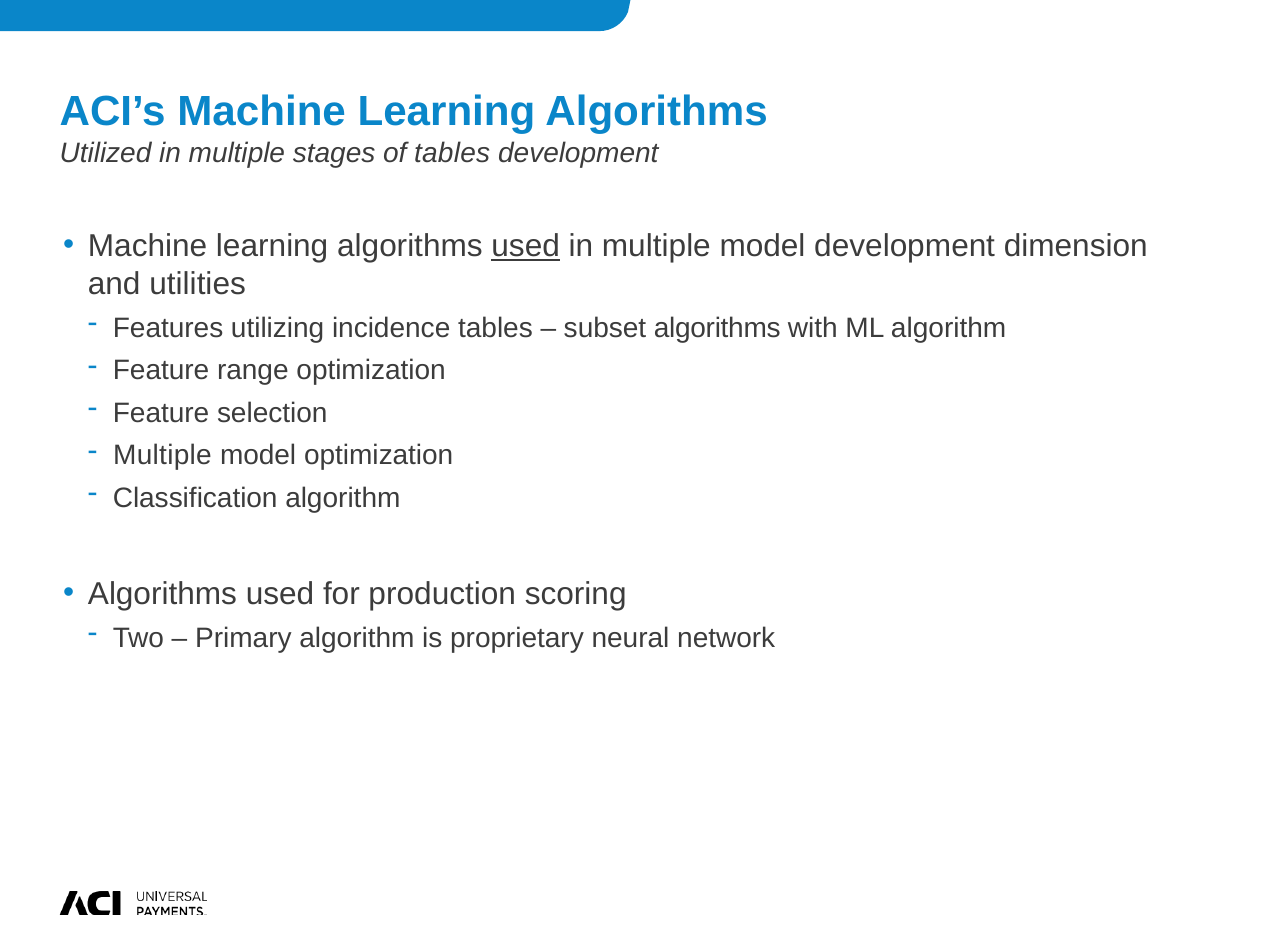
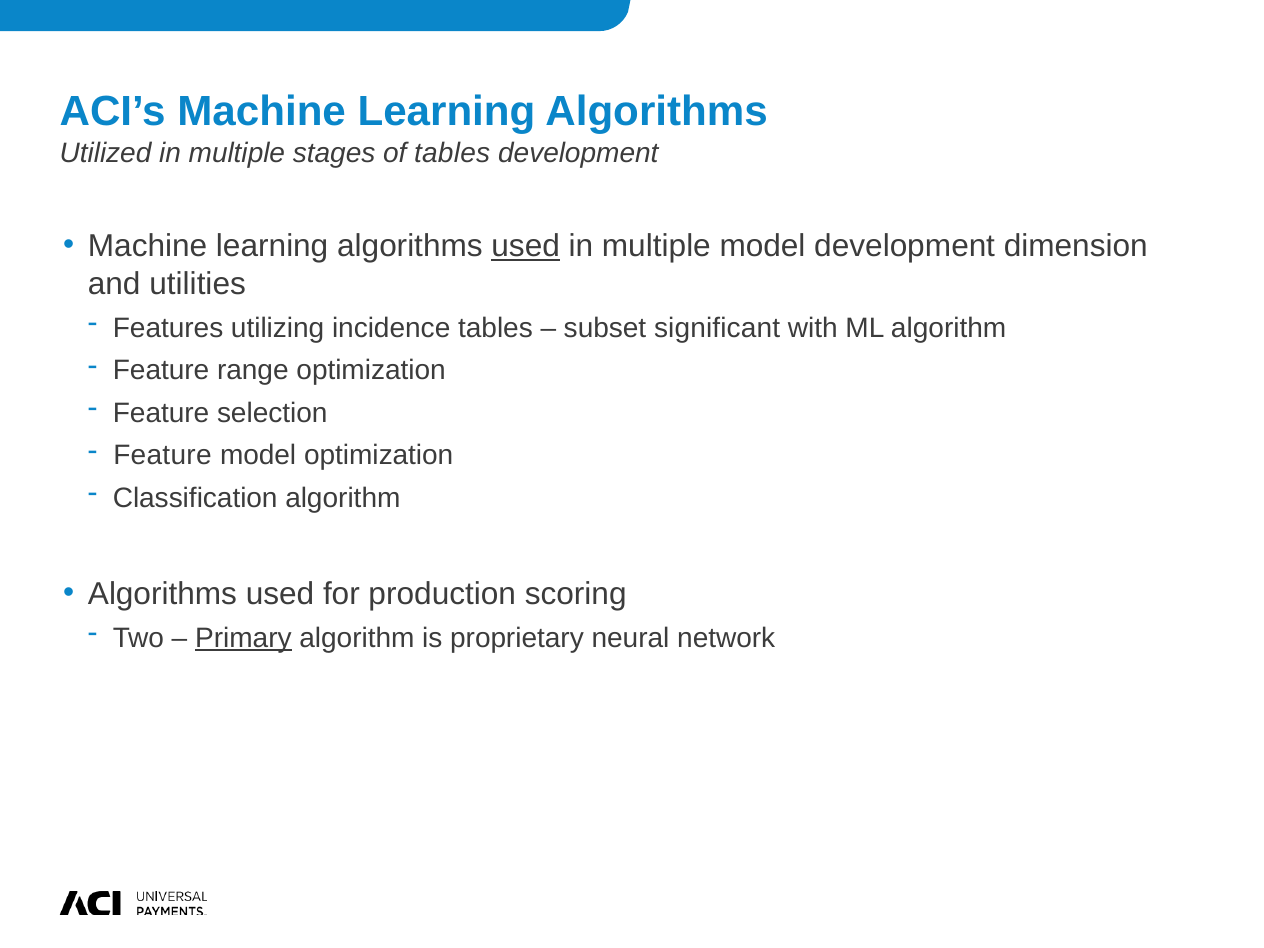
subset algorithms: algorithms -> significant
Multiple at (162, 455): Multiple -> Feature
Primary underline: none -> present
